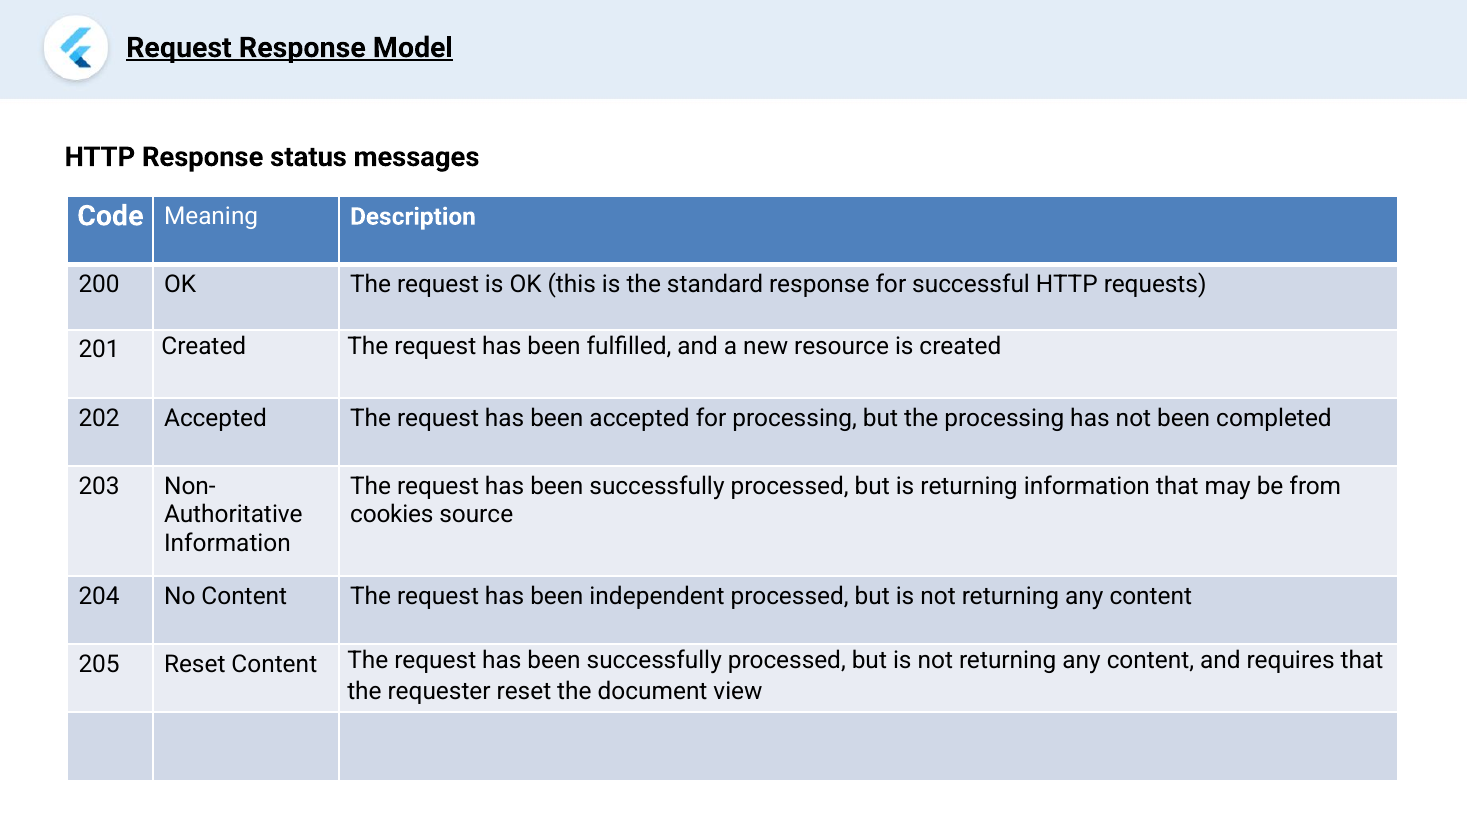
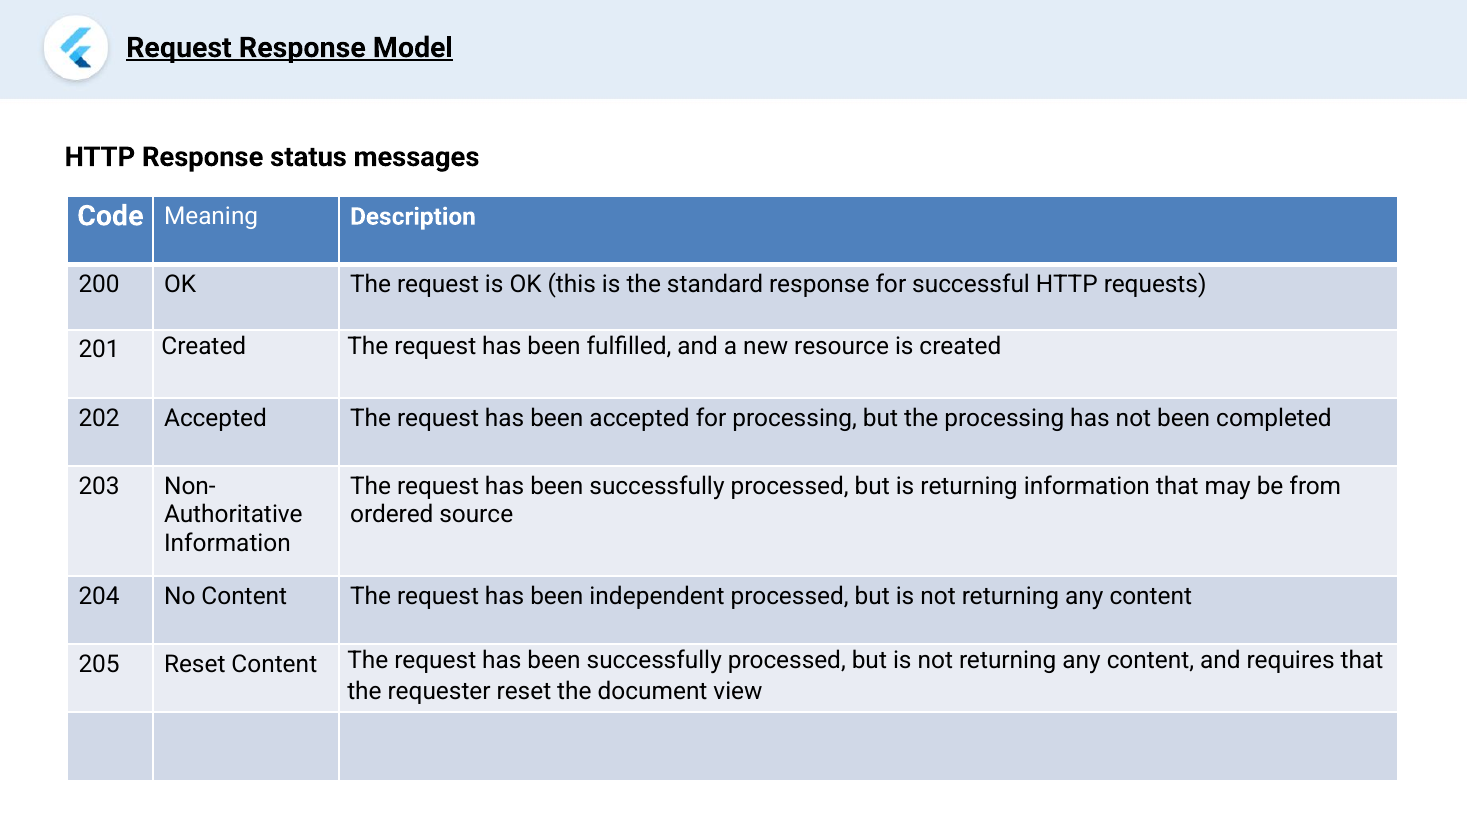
cookies: cookies -> ordered
